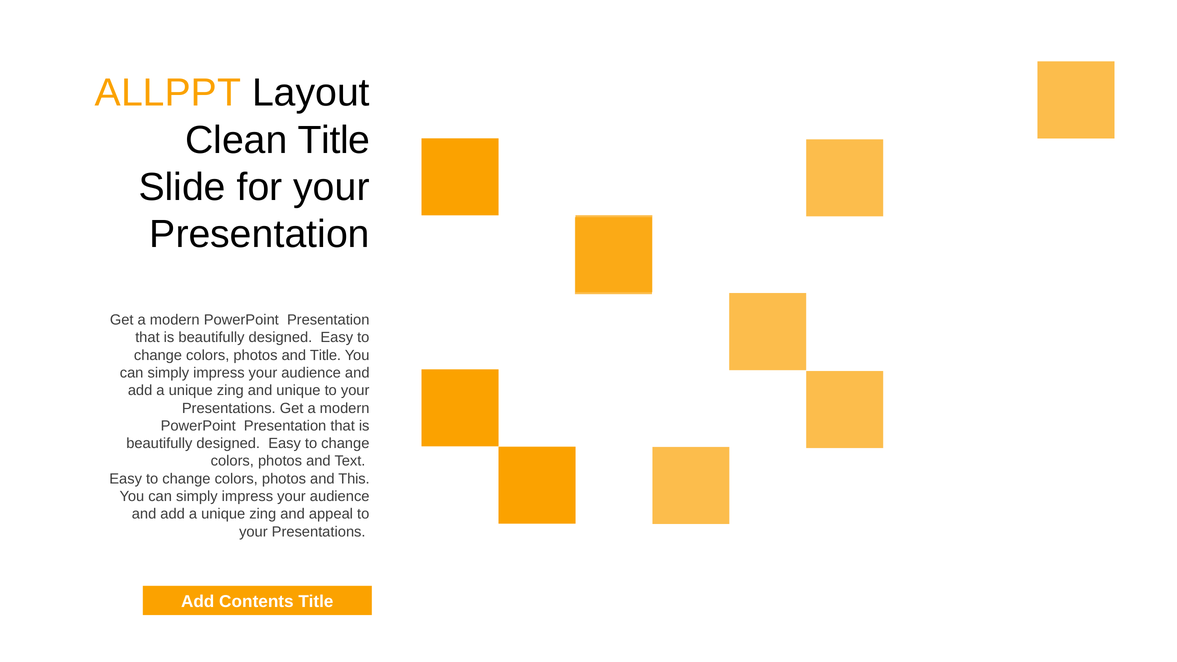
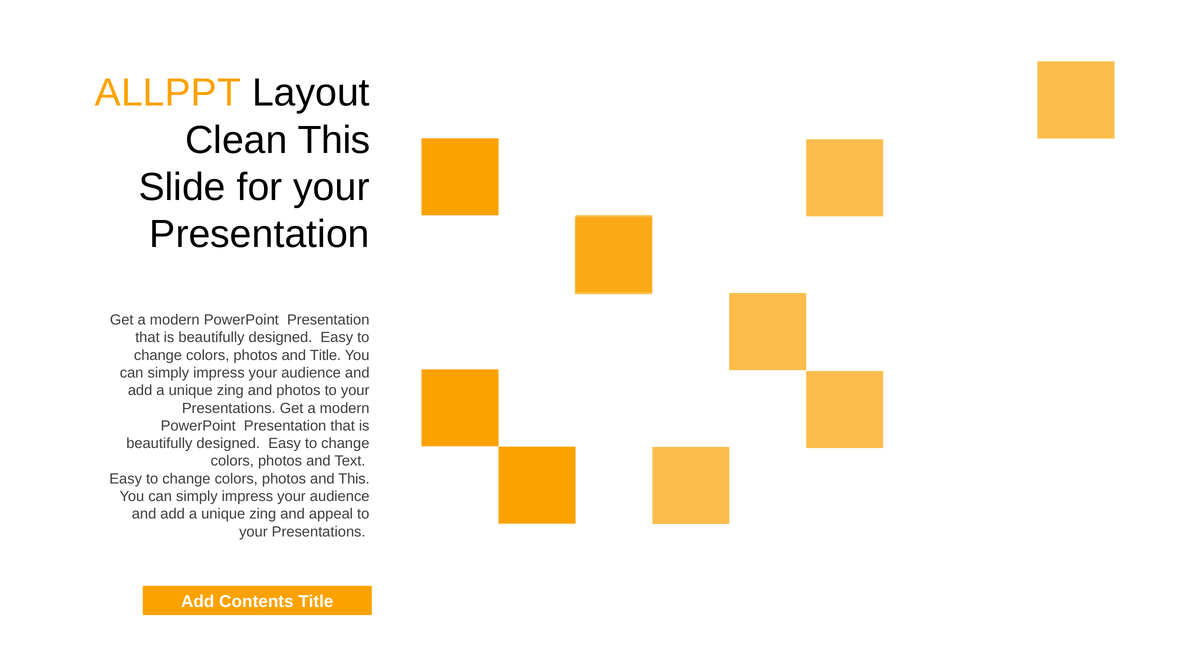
Clean Title: Title -> This
and unique: unique -> photos
